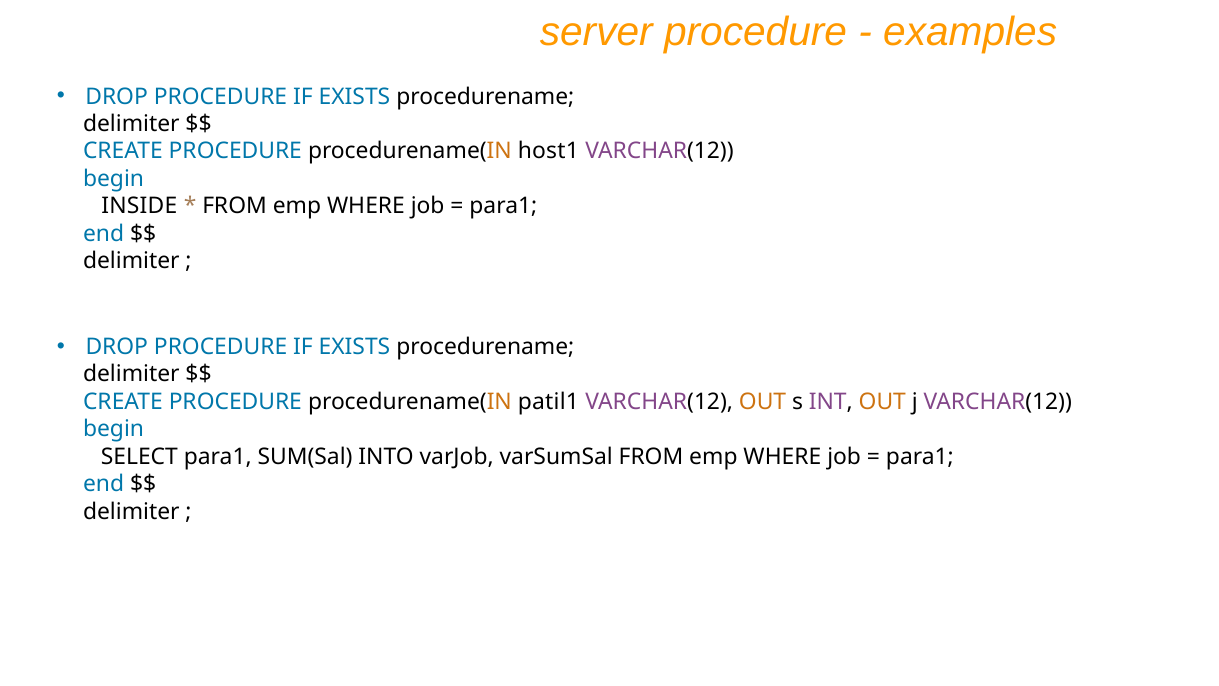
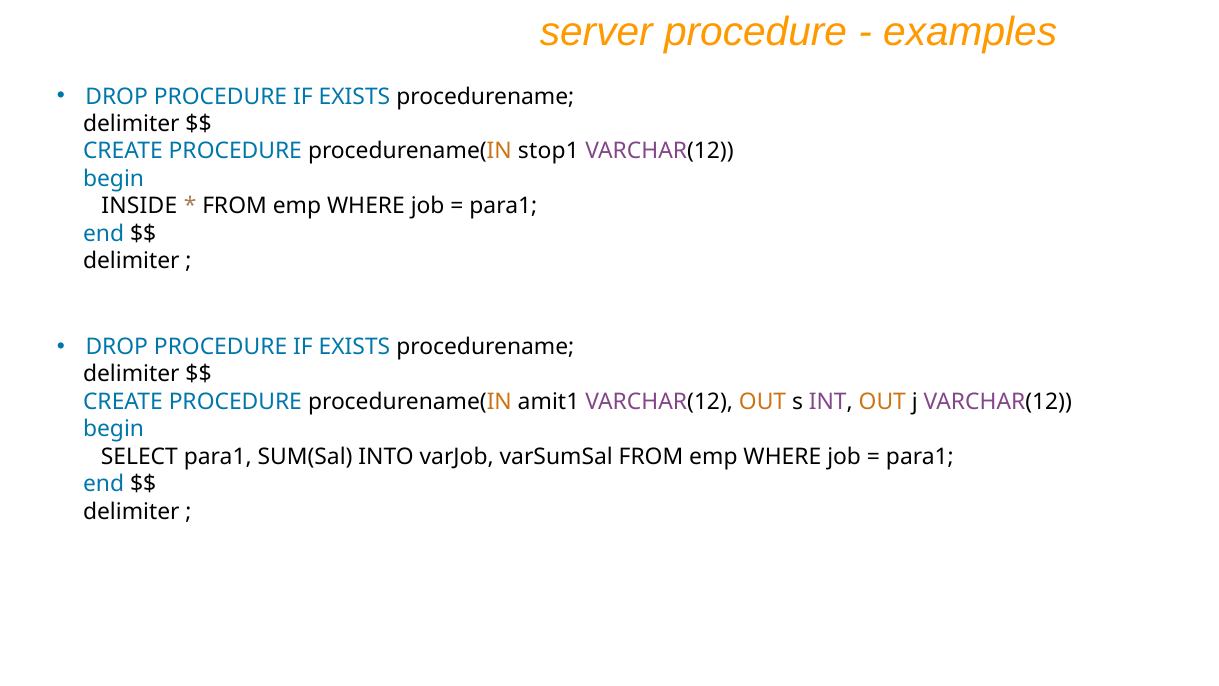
host1: host1 -> stop1
patil1: patil1 -> amit1
